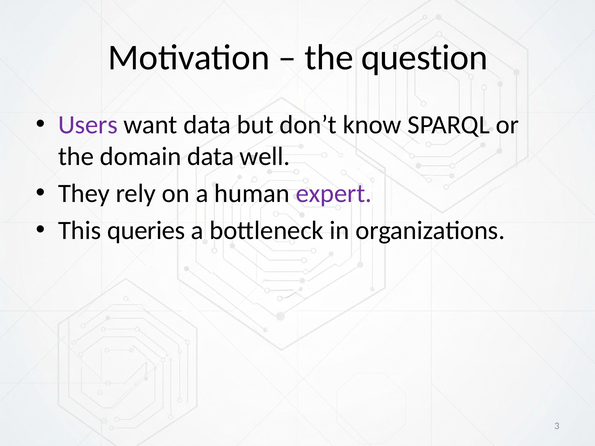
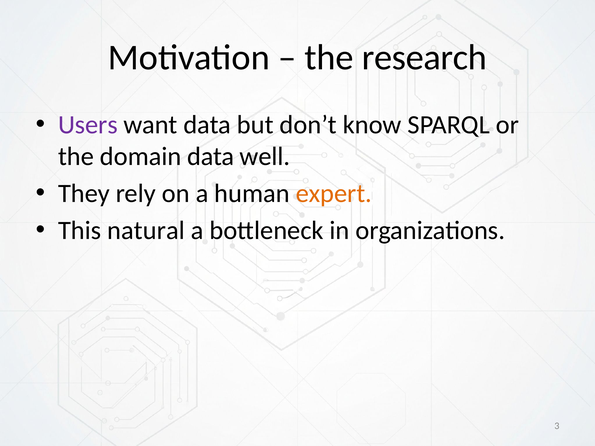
question: question -> research
expert colour: purple -> orange
queries: queries -> natural
